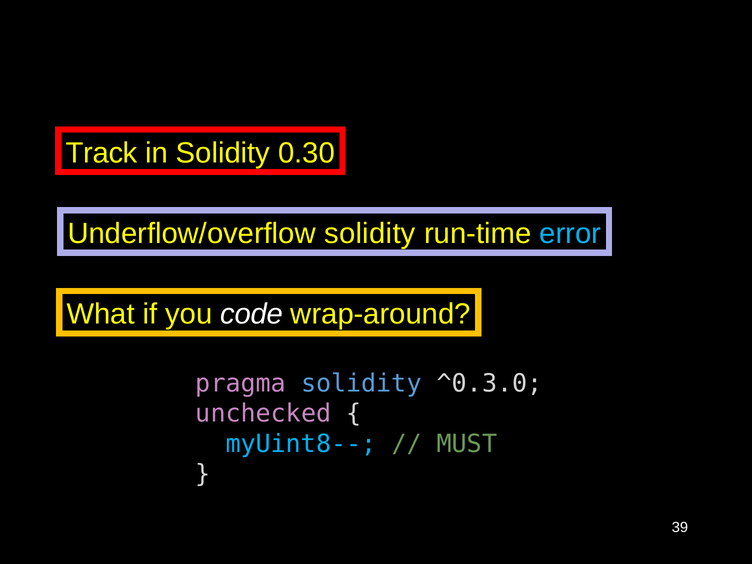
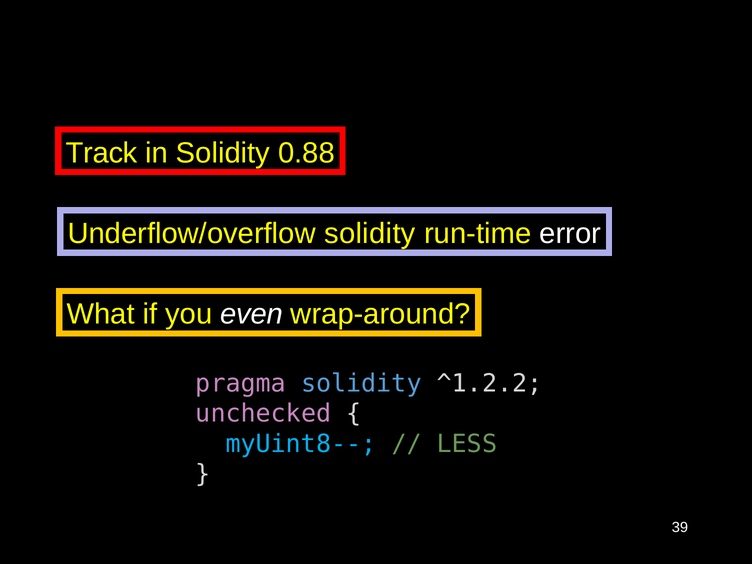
0.30: 0.30 -> 0.88
error colour: light blue -> white
code: code -> even
^0.3.0: ^0.3.0 -> ^1.2.2
MUST: MUST -> LESS
